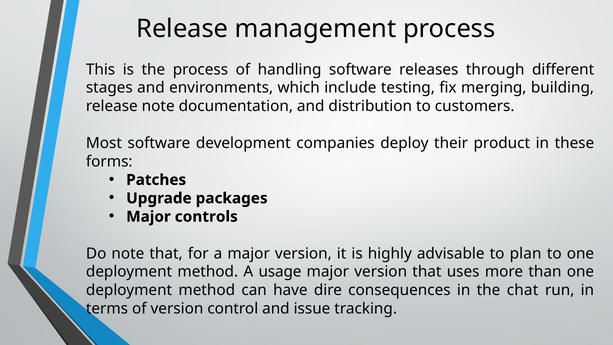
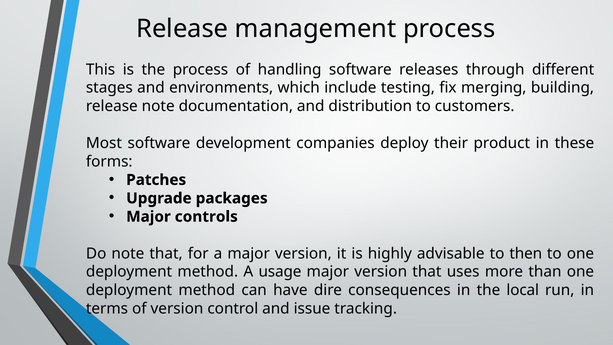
plan: plan -> then
chat: chat -> local
